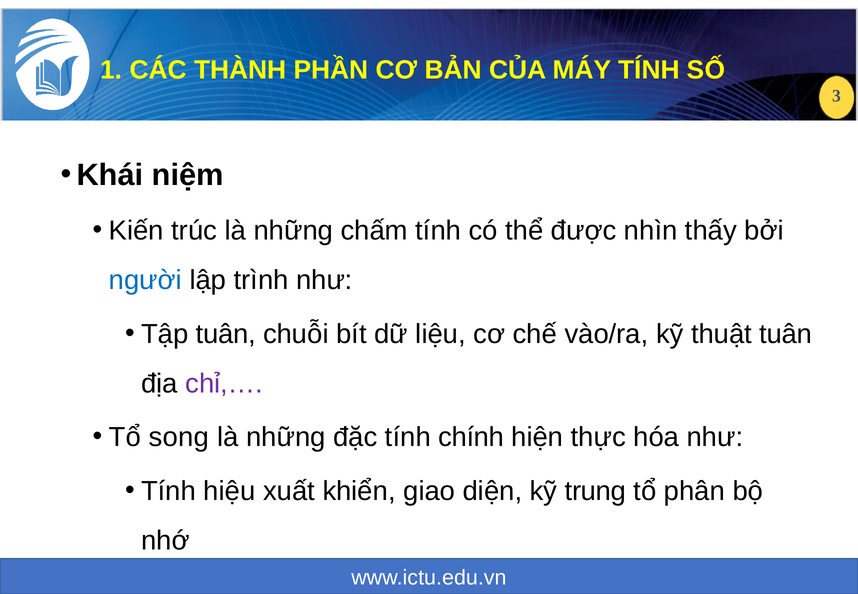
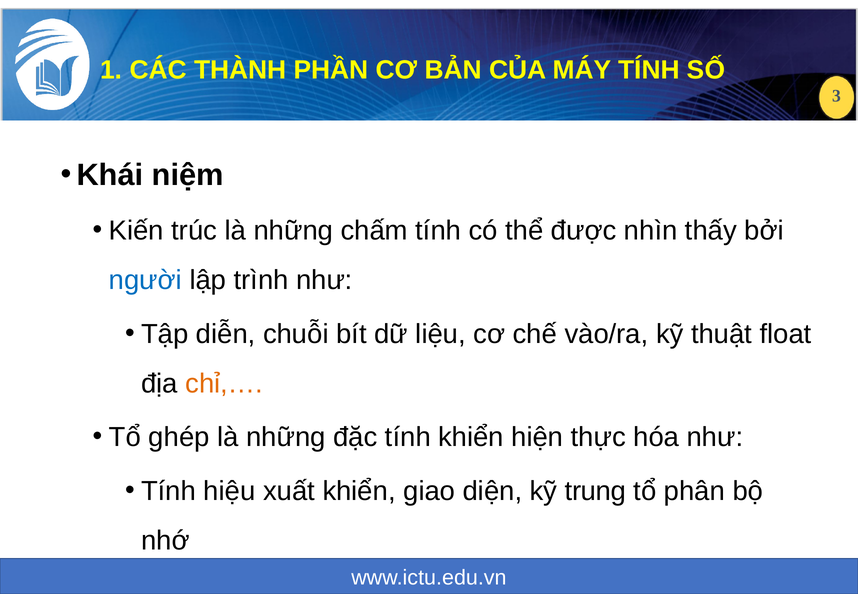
Tập tuân: tuân -> diễn
thuật tuân: tuân -> float
chỉ,… colour: purple -> orange
song: song -> ghép
tính chính: chính -> khiển
